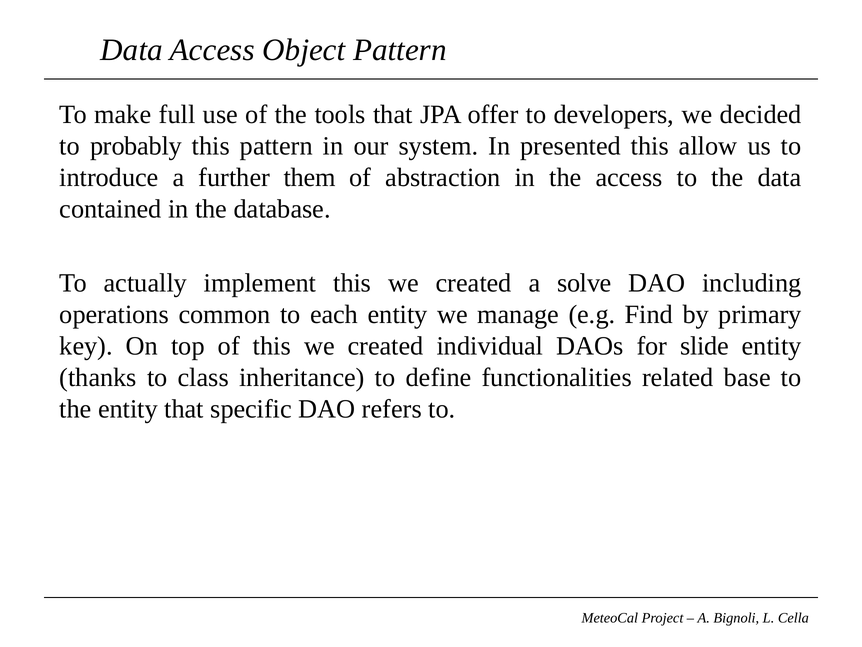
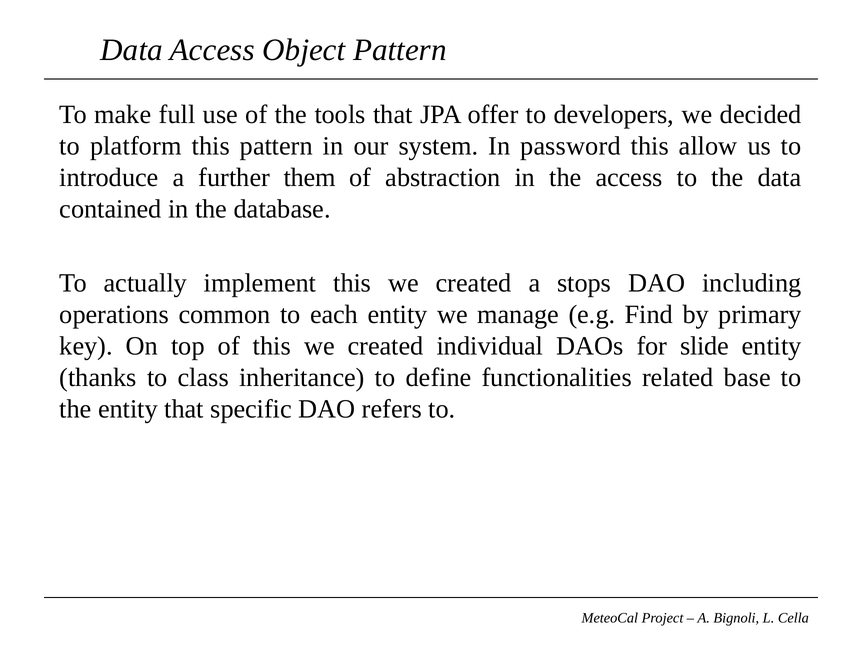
probably: probably -> platform
presented: presented -> password
solve: solve -> stops
